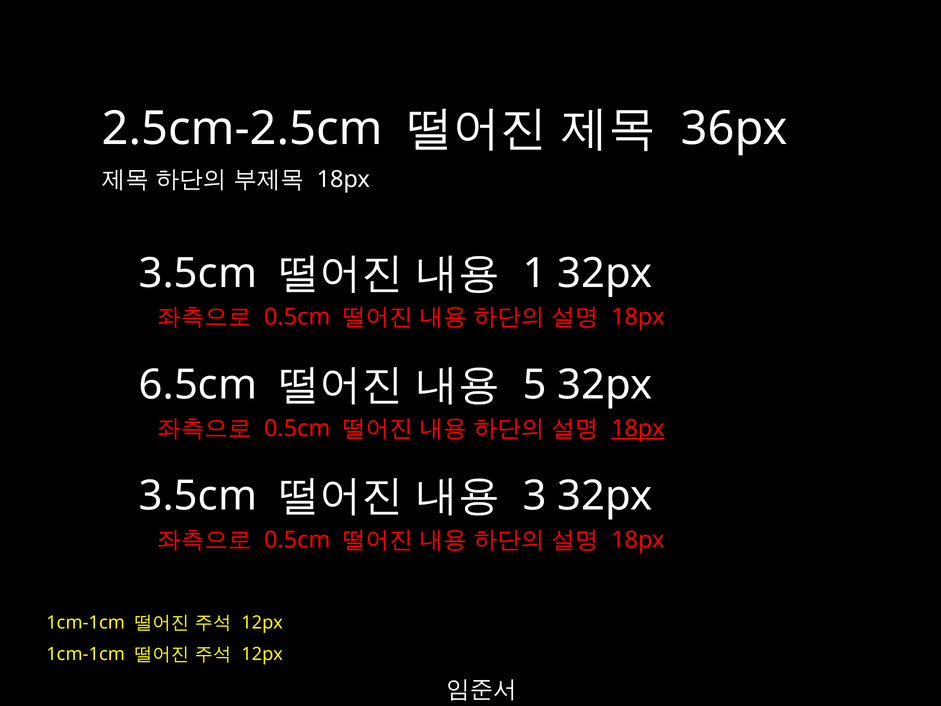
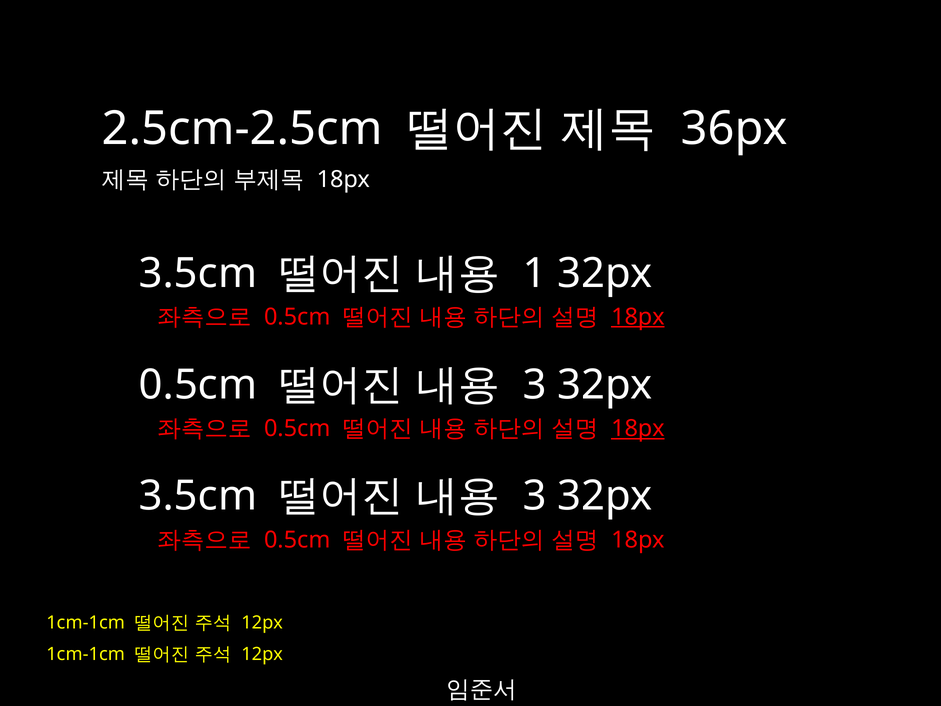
18px at (638, 317) underline: none -> present
6.5cm at (198, 385): 6.5cm -> 0.5cm
5 at (535, 385): 5 -> 3
